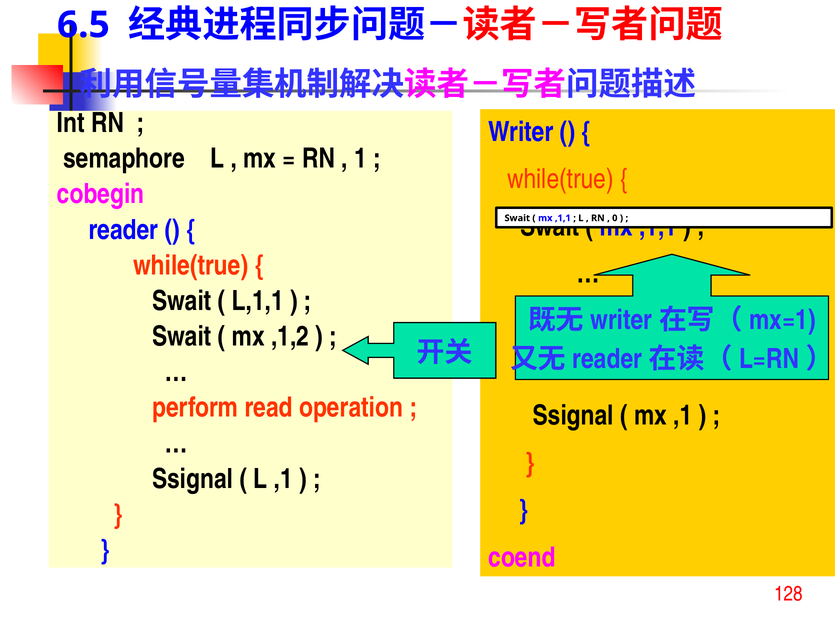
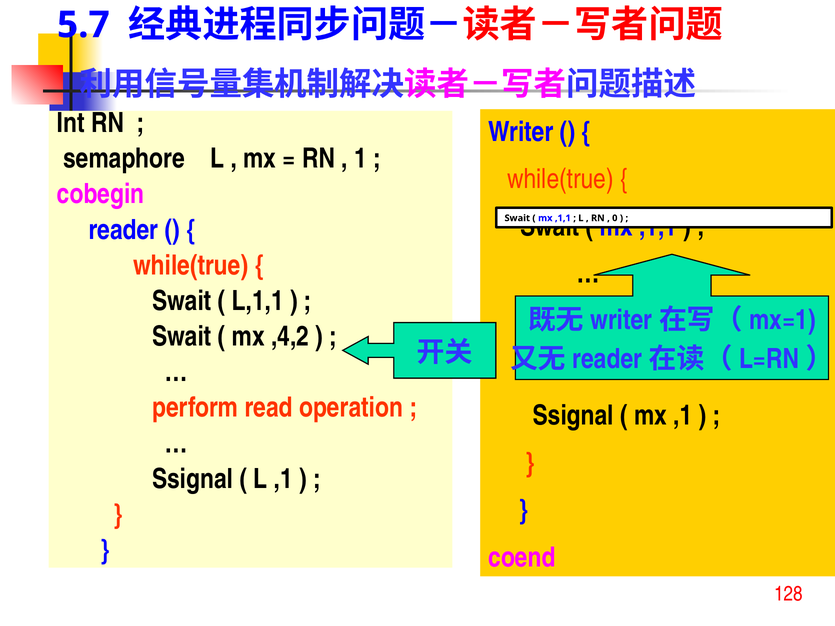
6.5: 6.5 -> 5.7
,1,2: ,1,2 -> ,4,2
